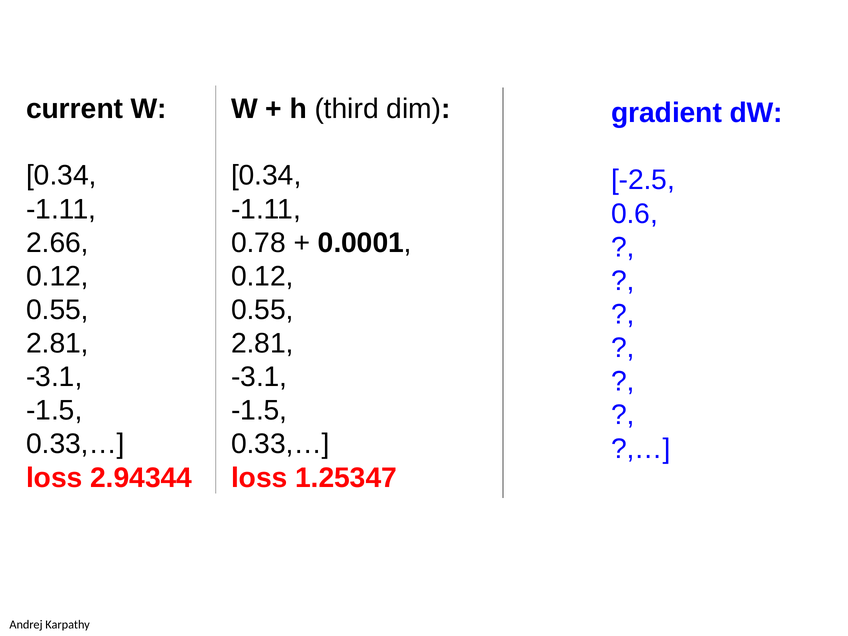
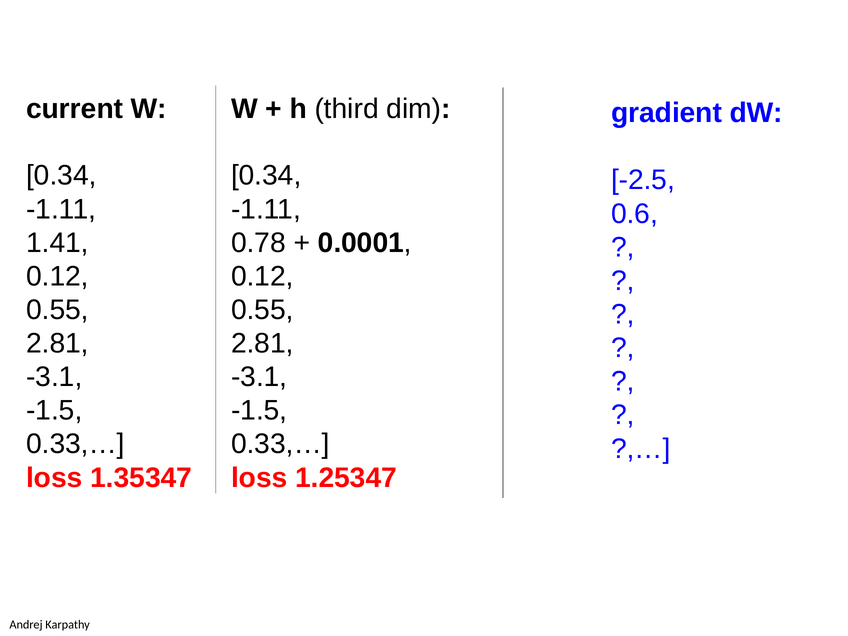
2.66: 2.66 -> 1.41
2.94344: 2.94344 -> 1.35347
